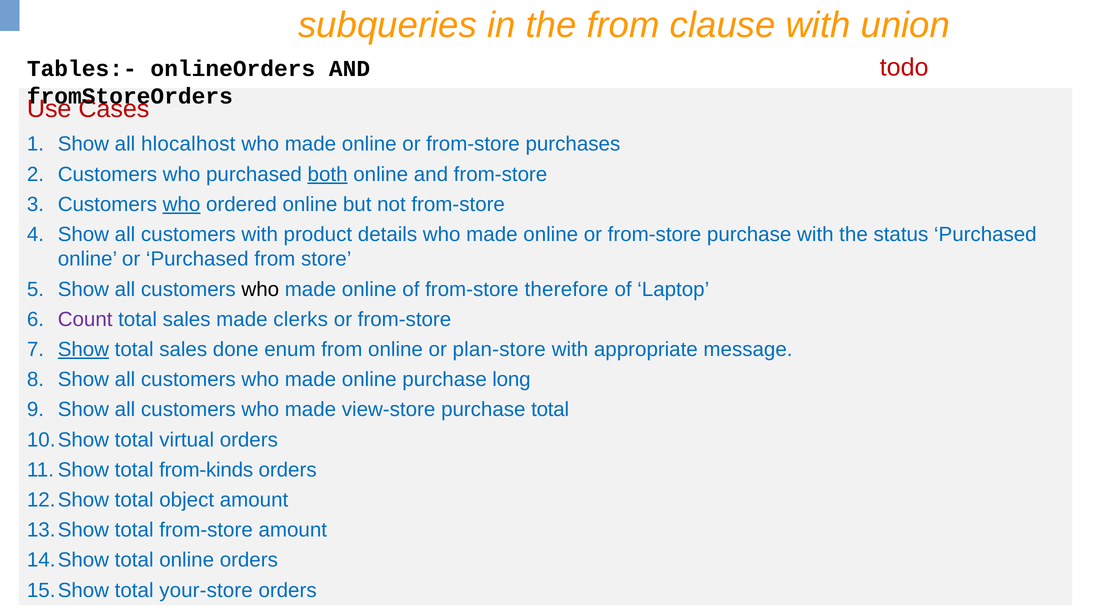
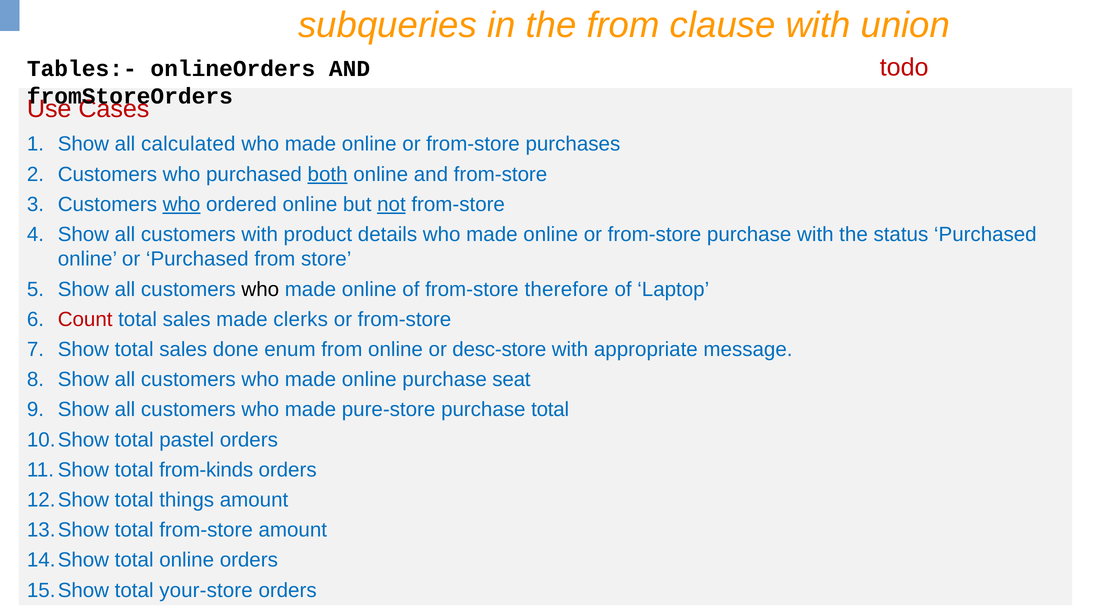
hlocalhost: hlocalhost -> calculated
not underline: none -> present
Count colour: purple -> red
Show at (83, 350) underline: present -> none
plan-store: plan-store -> desc-store
long: long -> seat
view-store: view-store -> pure-store
virtual: virtual -> pastel
object: object -> things
